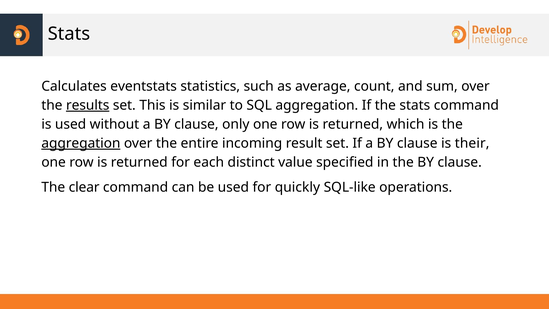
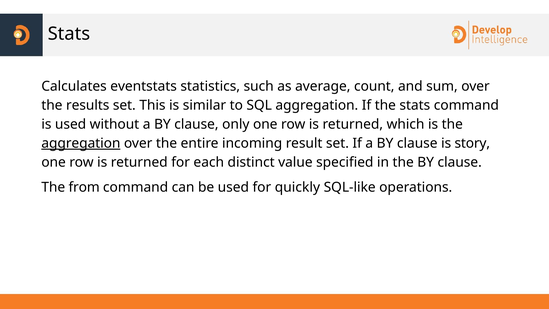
results underline: present -> none
their: their -> story
clear: clear -> from
